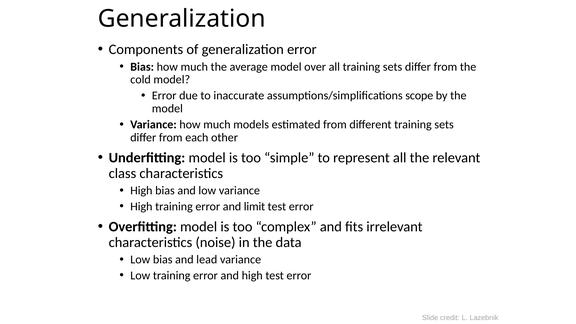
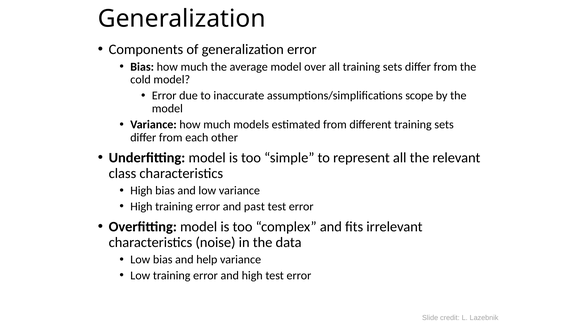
limit: limit -> past
lead: lead -> help
